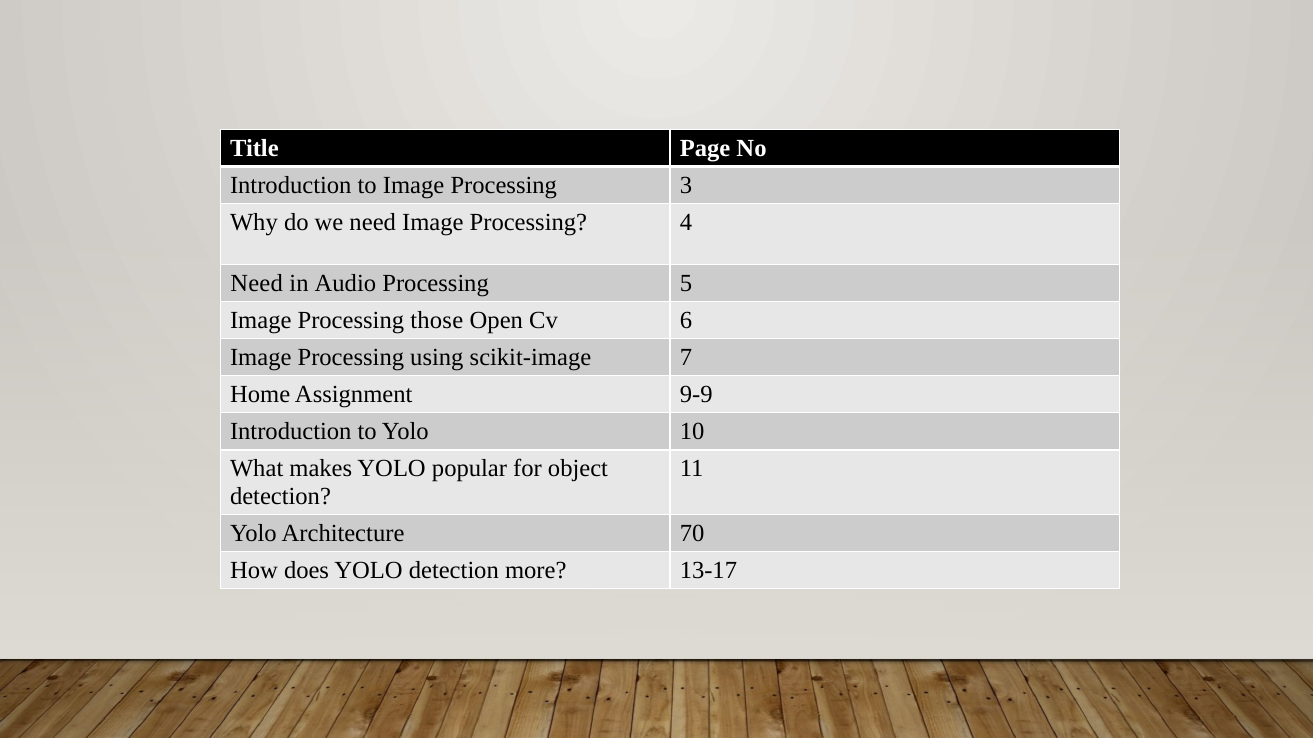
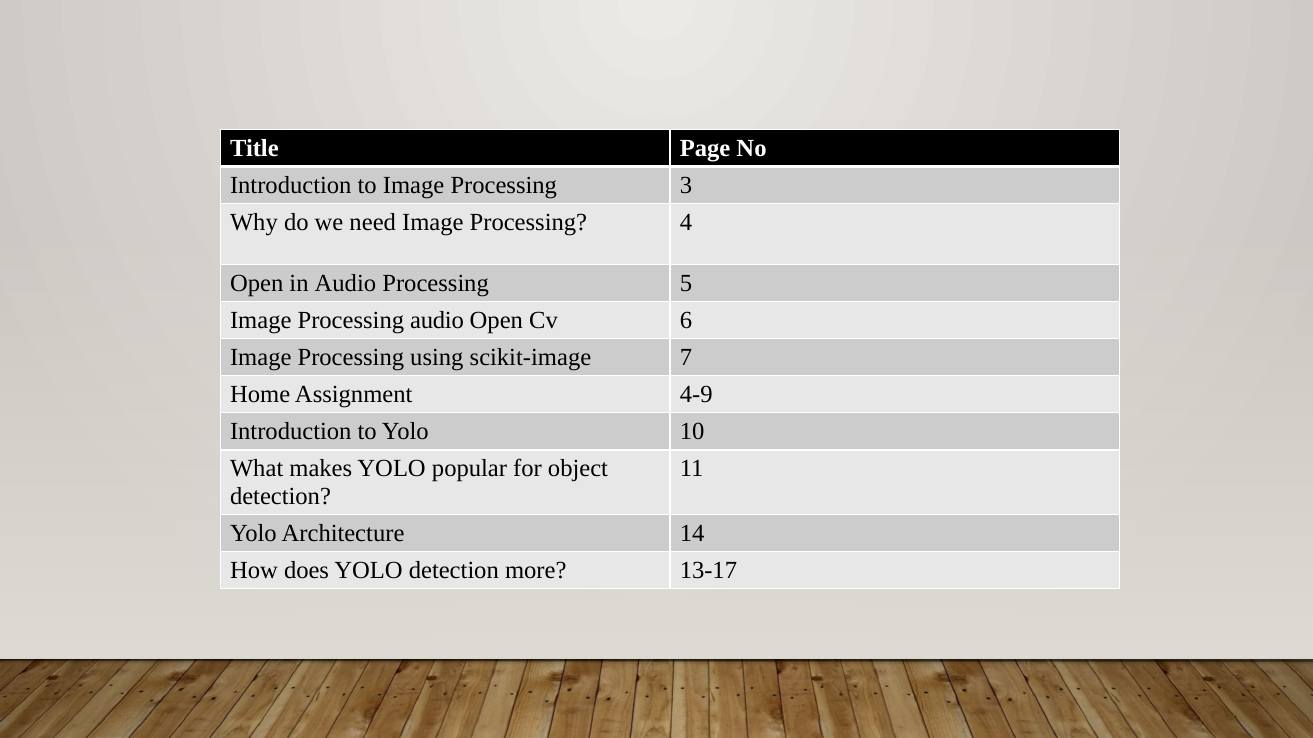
Need at (257, 283): Need -> Open
Processing those: those -> audio
9-9: 9-9 -> 4-9
70: 70 -> 14
